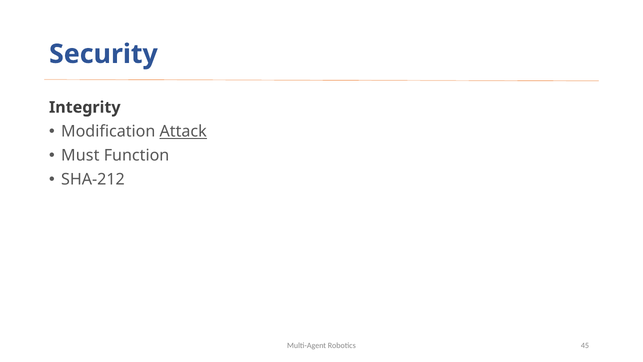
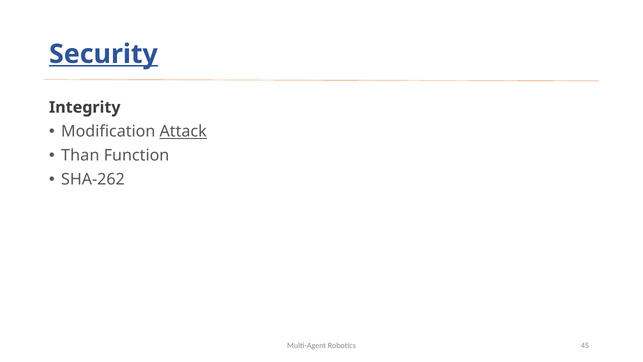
Security underline: none -> present
Must: Must -> Than
SHA-212: SHA-212 -> SHA-262
